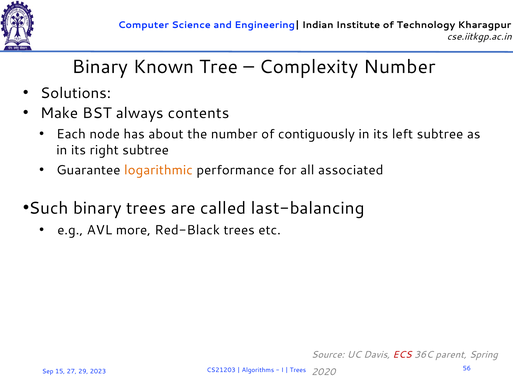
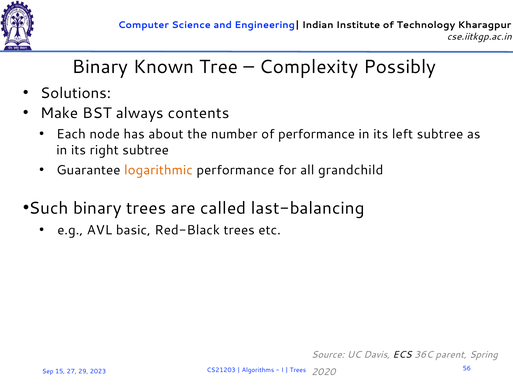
Complexity Number: Number -> Possibly
of contiguously: contiguously -> performance
associated: associated -> grandchild
more: more -> basic
ECS colour: red -> black
